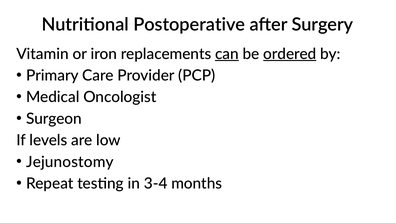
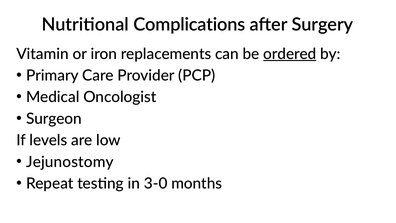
Postoperative: Postoperative -> Complications
can underline: present -> none
3-4: 3-4 -> 3-0
